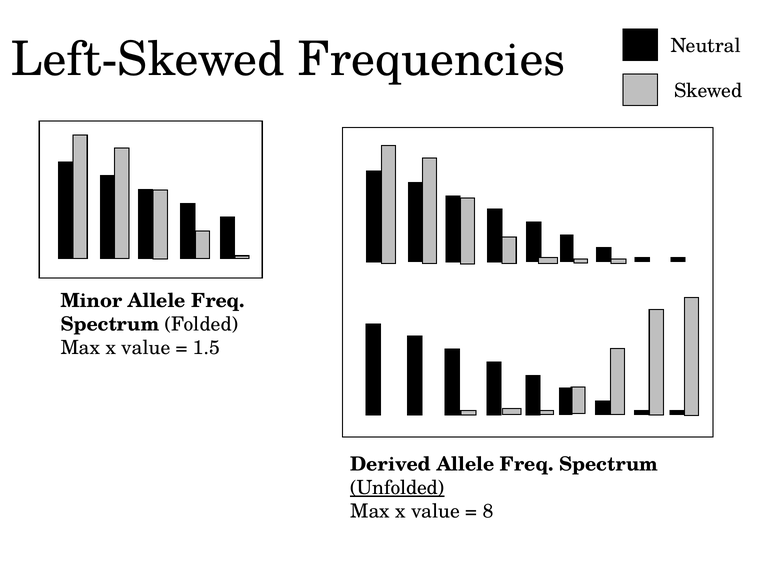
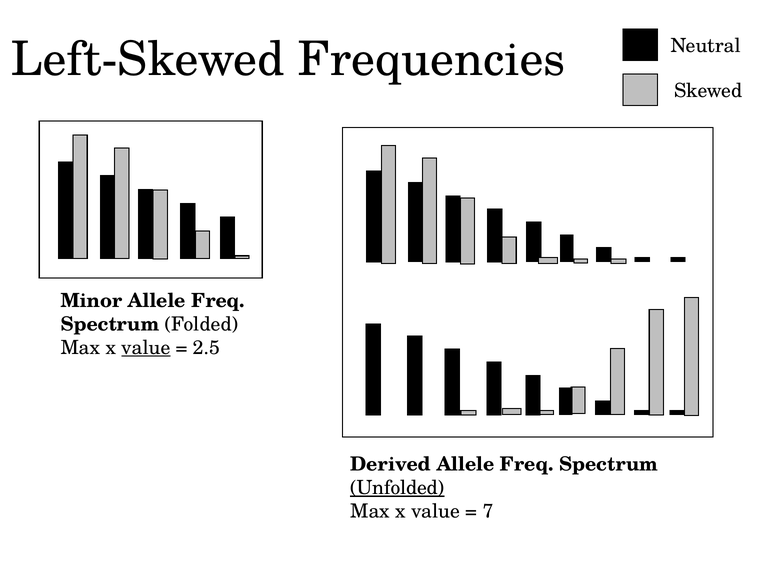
value at (146, 348) underline: none -> present
1.5: 1.5 -> 2.5
8: 8 -> 7
